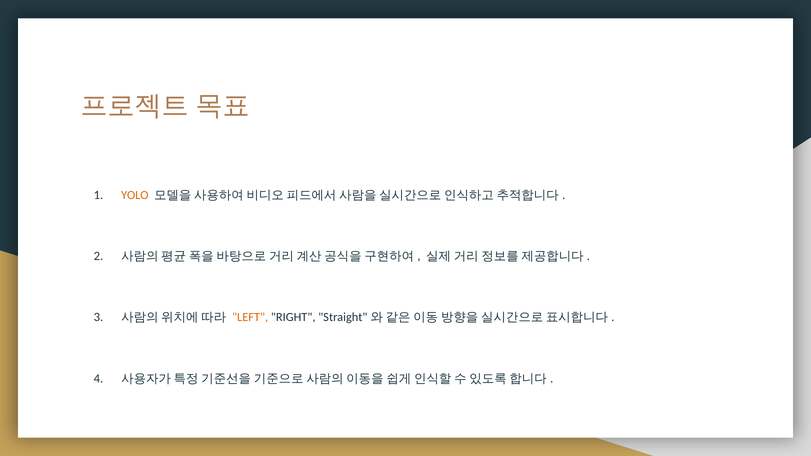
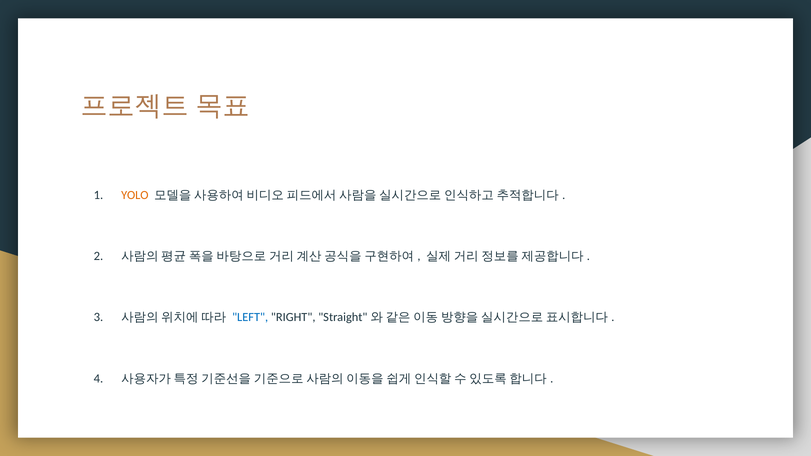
LEFT colour: orange -> blue
